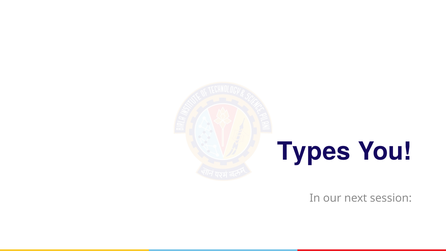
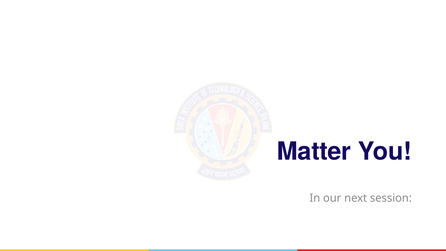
Types: Types -> Matter
